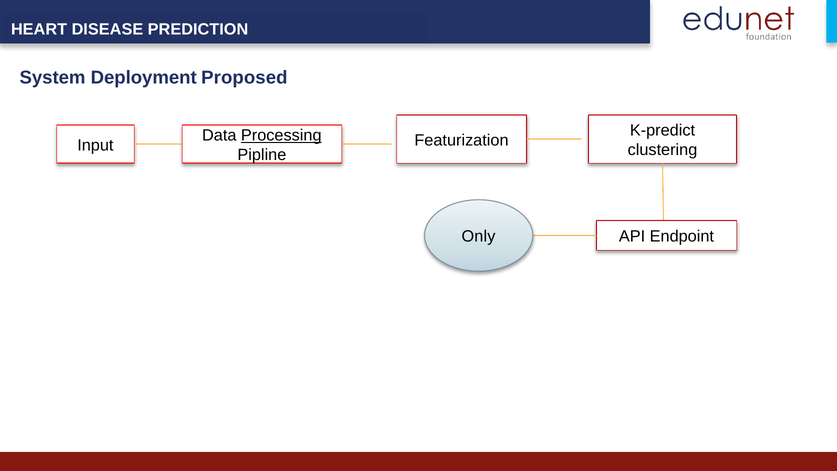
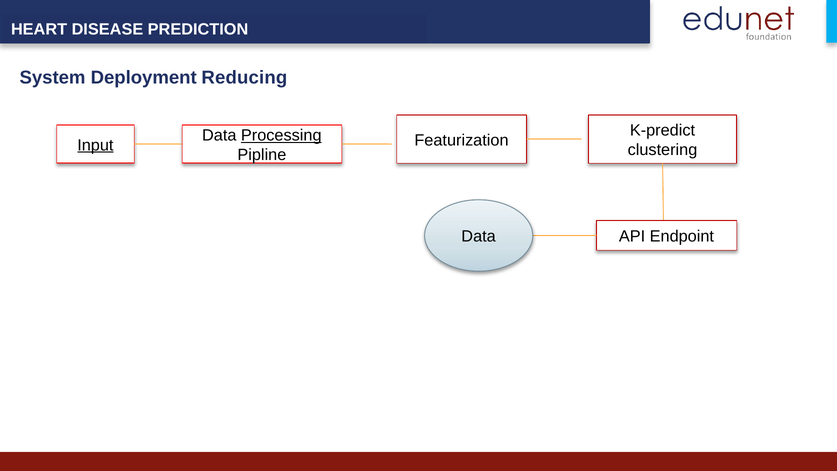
Proposed: Proposed -> Reducing
Input underline: none -> present
Only at (479, 237): Only -> Data
